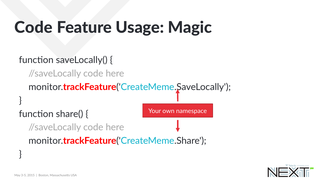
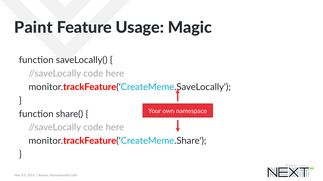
Code at (33, 28): Code -> Paint
